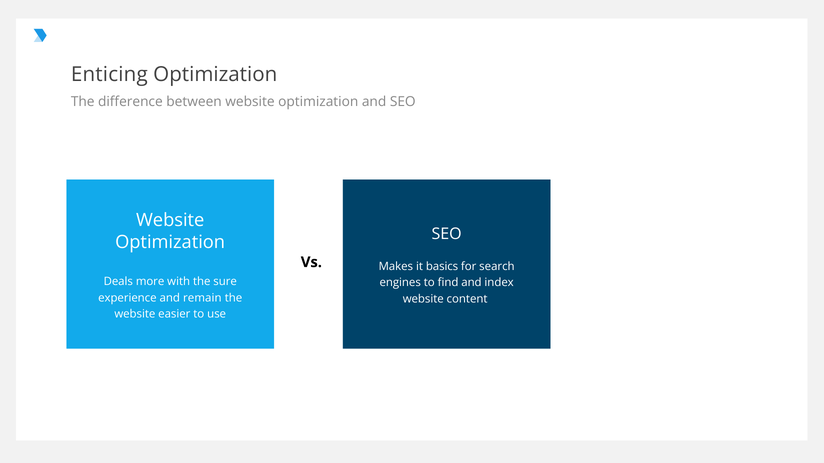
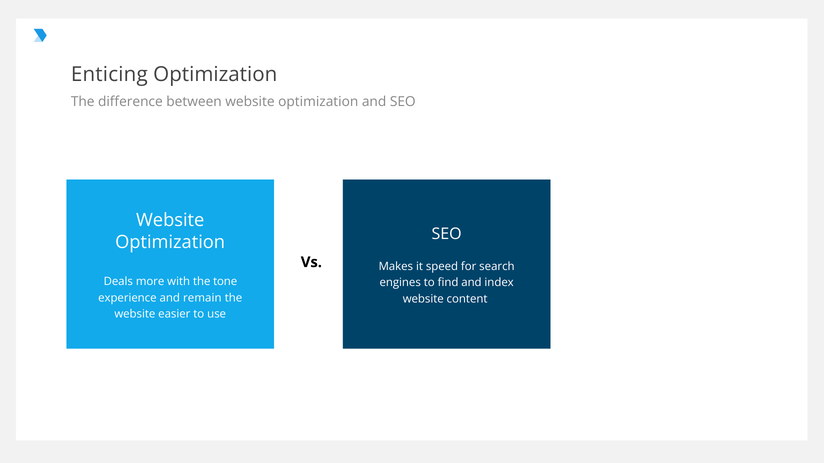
basics: basics -> speed
sure: sure -> tone
